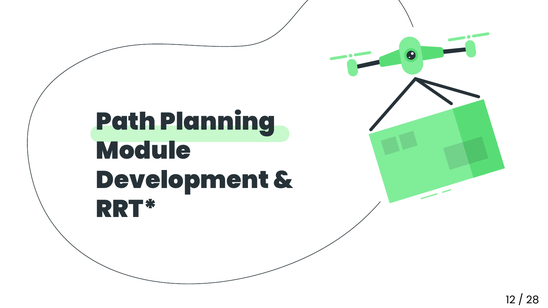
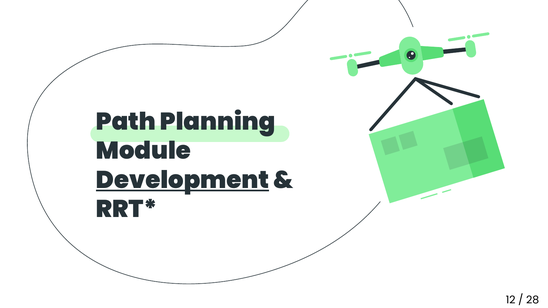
Development underline: none -> present
